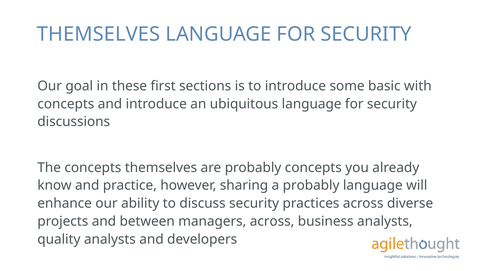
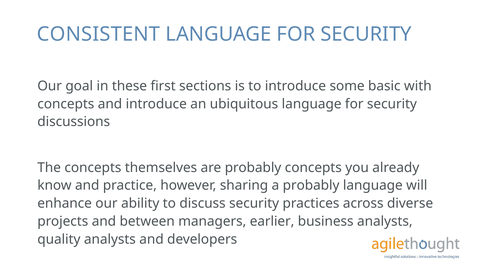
THEMSELVES at (99, 34): THEMSELVES -> CONSISTENT
managers across: across -> earlier
